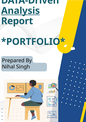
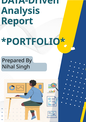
Analysis underline: present -> none
